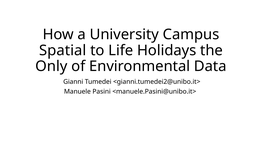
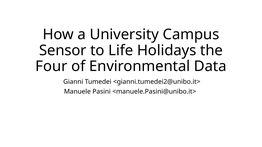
Spatial: Spatial -> Sensor
Only: Only -> Four
